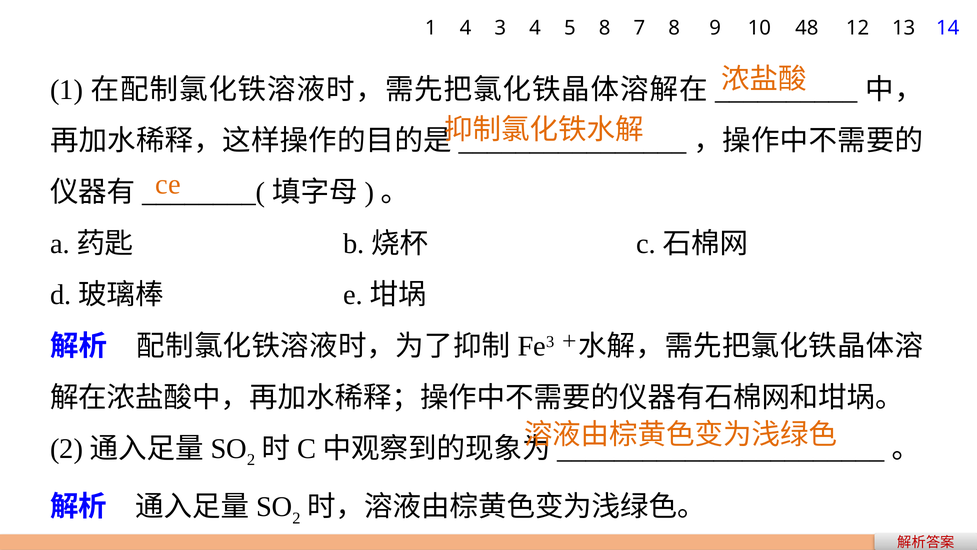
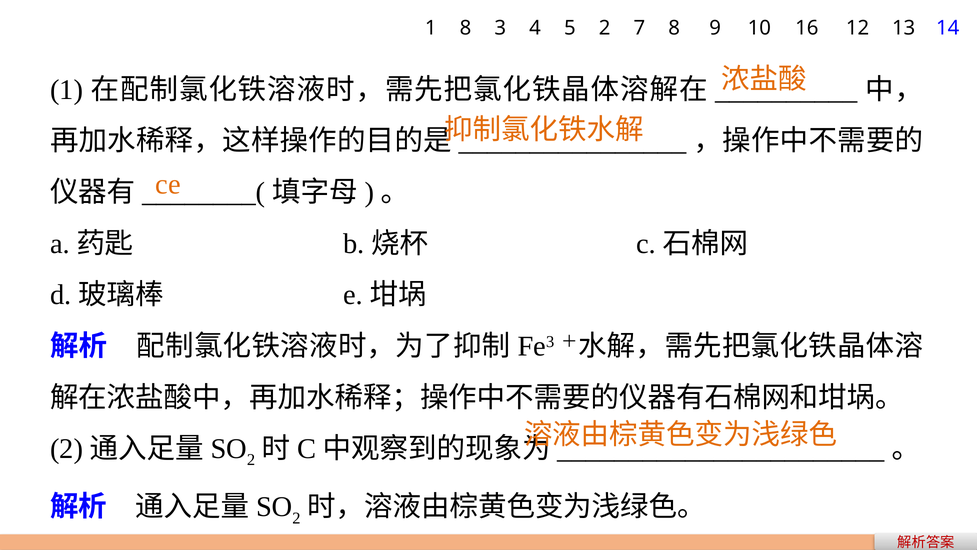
1 4: 4 -> 8
5 8: 8 -> 2
48: 48 -> 16
